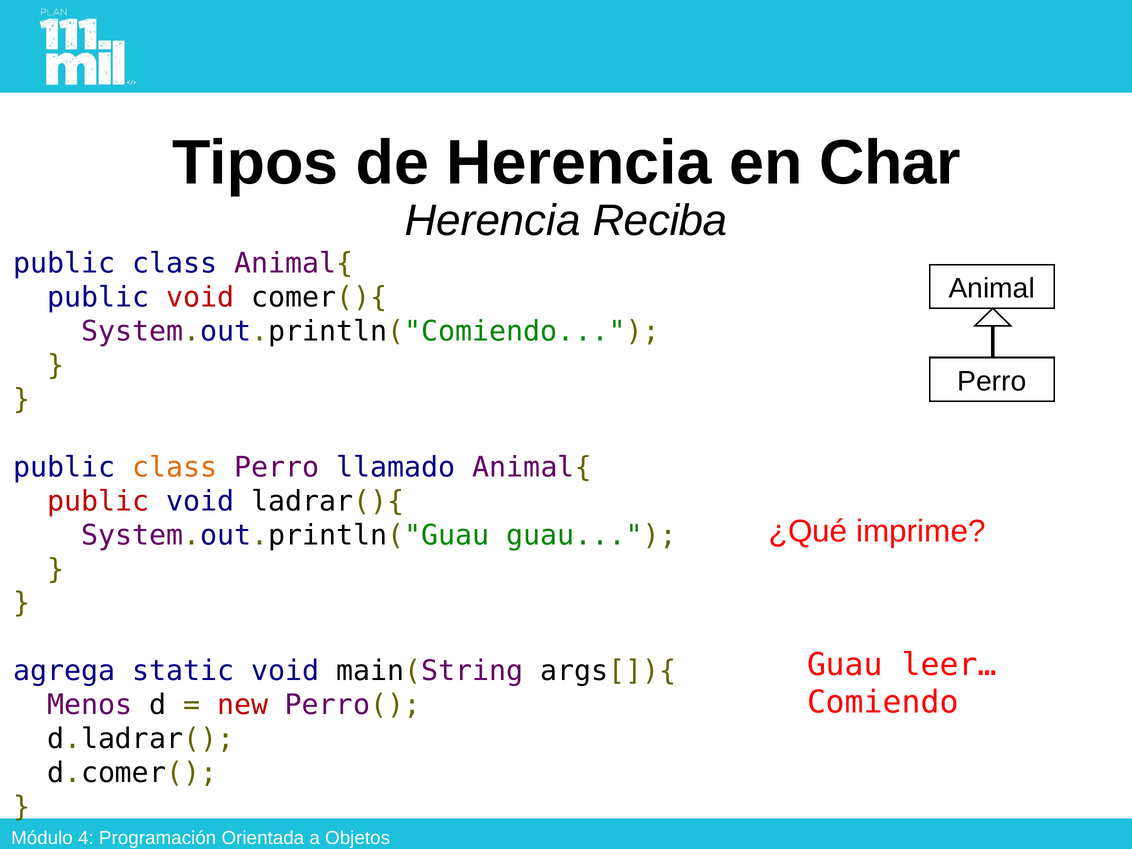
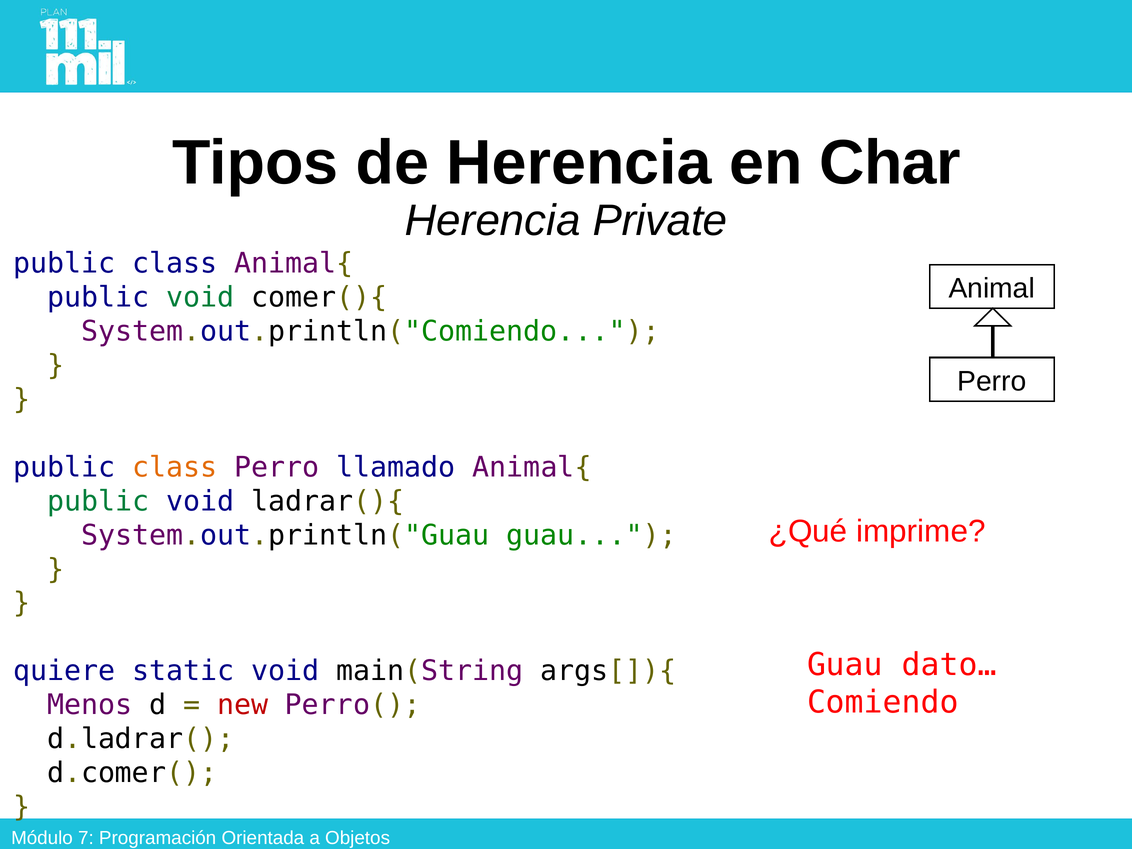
Reciba: Reciba -> Private
void at (200, 298) colour: red -> green
public at (98, 501) colour: red -> green
leer…: leer… -> dato…
agrega: agrega -> quiere
4: 4 -> 7
